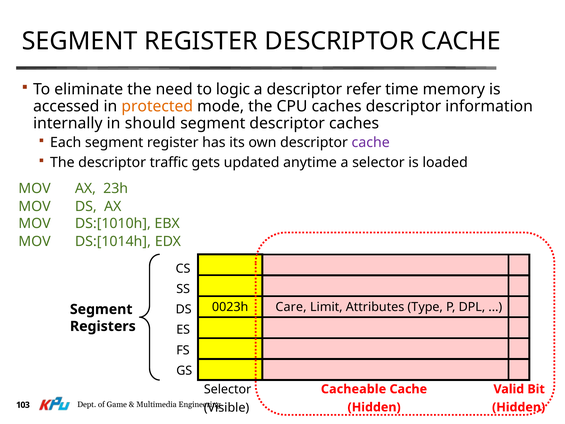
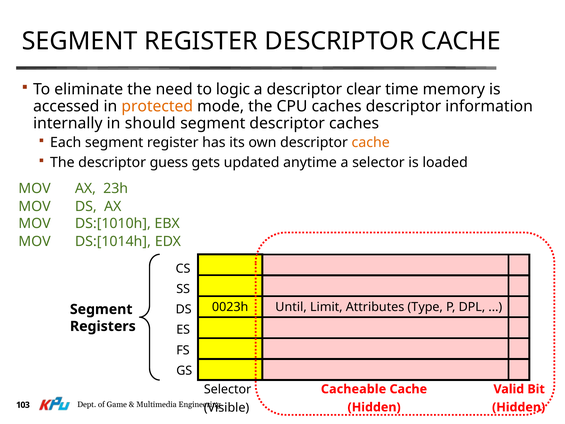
refer: refer -> clear
cache at (371, 143) colour: purple -> orange
traffic: traffic -> guess
Care: Care -> Until
